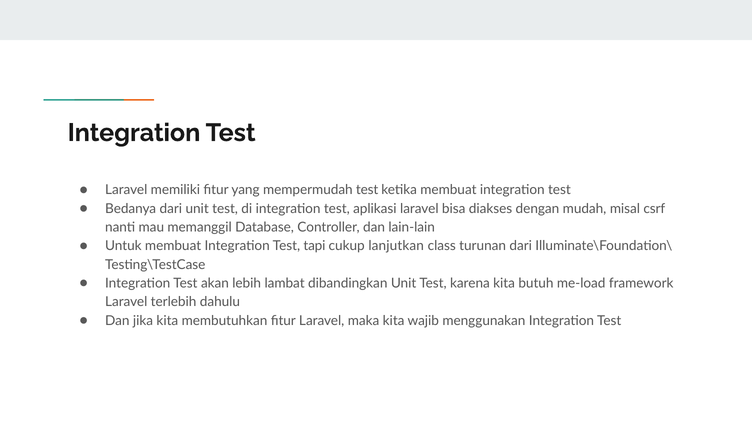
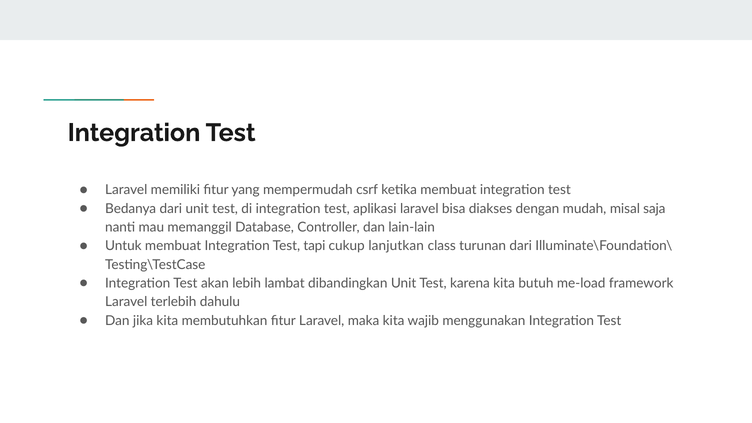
mempermudah test: test -> csrf
csrf: csrf -> saja
